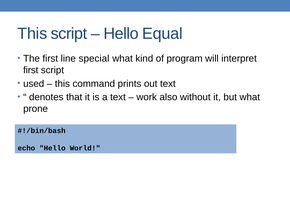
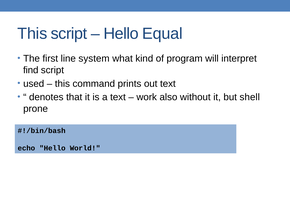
special: special -> system
first at (31, 70): first -> find
but what: what -> shell
